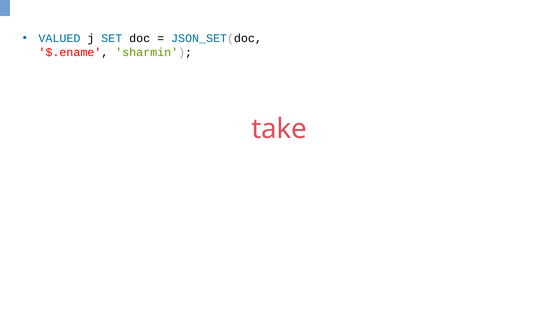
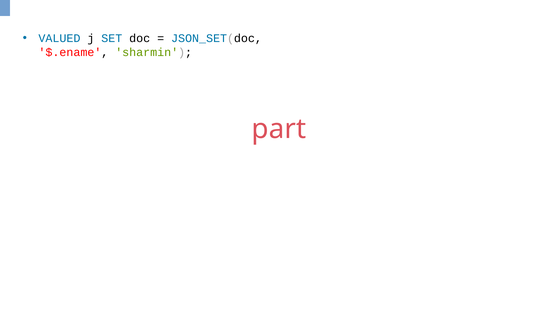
take: take -> part
